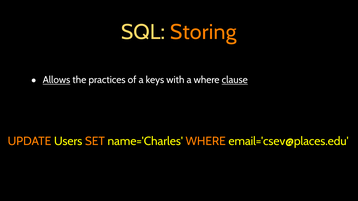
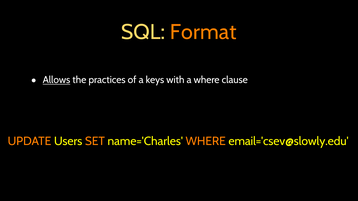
Storing: Storing -> Format
clause underline: present -> none
email='csev@places.edu: email='csev@places.edu -> email='csev@slowly.edu
